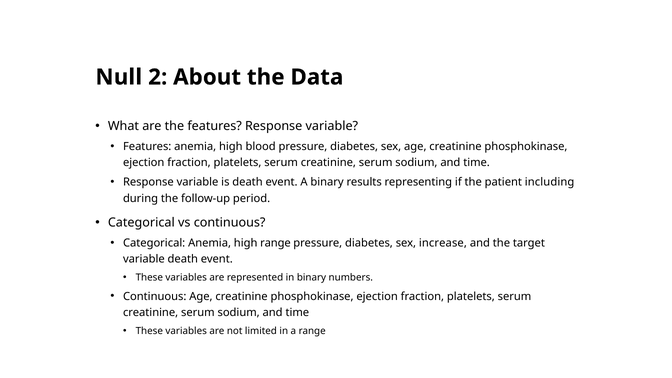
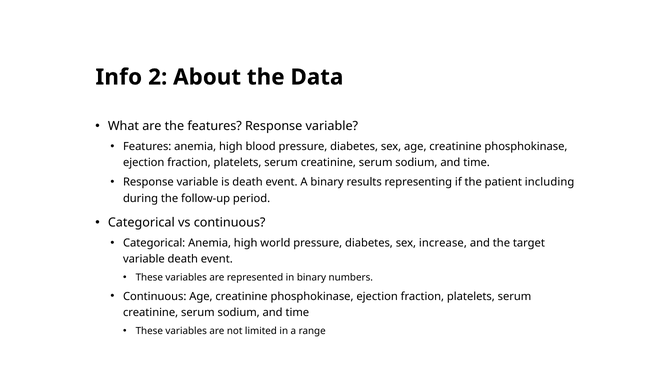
Null: Null -> Info
high range: range -> world
